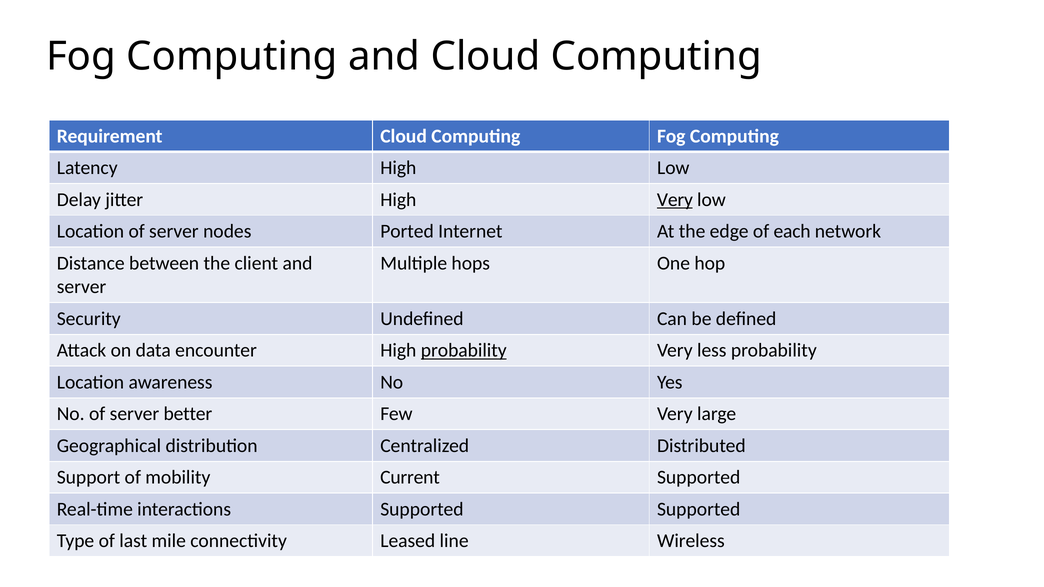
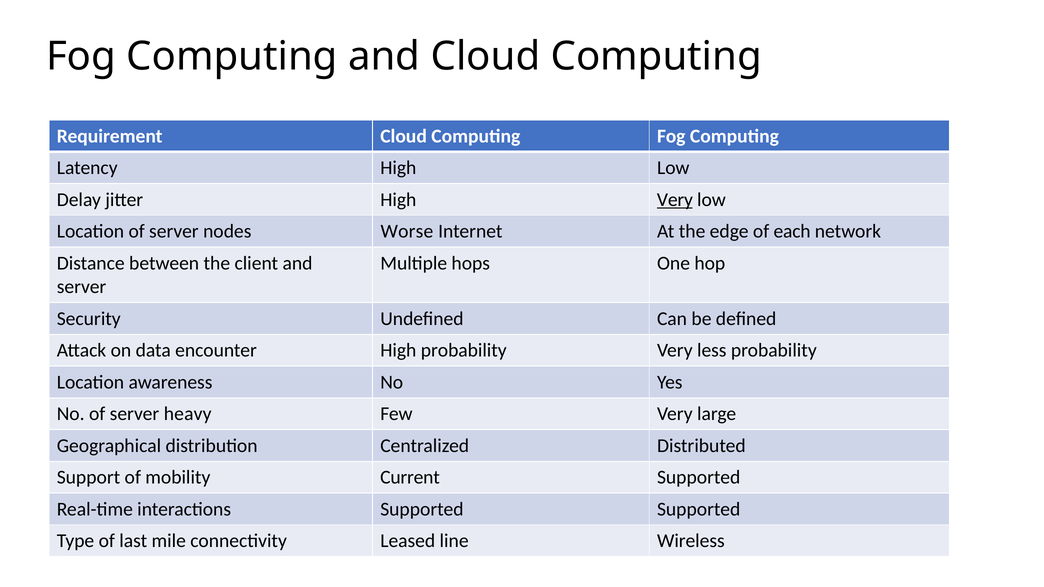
Ported: Ported -> Worse
probability at (464, 351) underline: present -> none
better: better -> heavy
